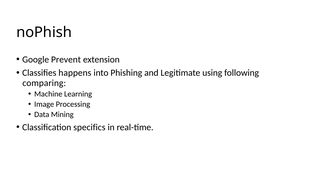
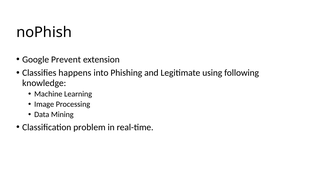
comparing: comparing -> knowledge
specifics: specifics -> problem
